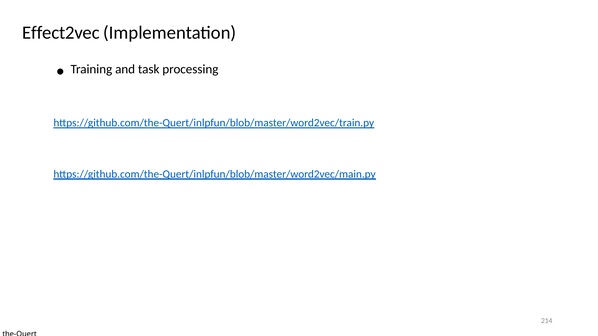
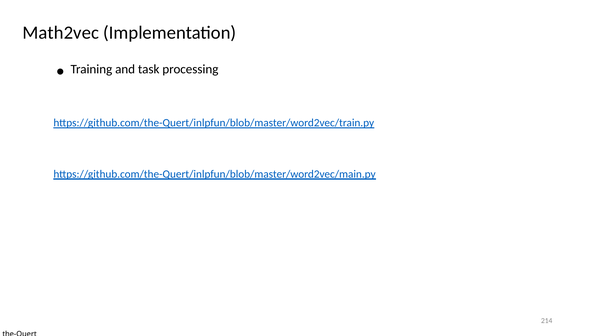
Effect2vec: Effect2vec -> Math2vec
